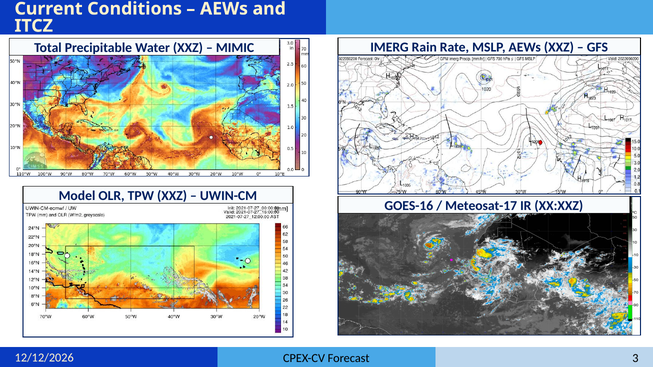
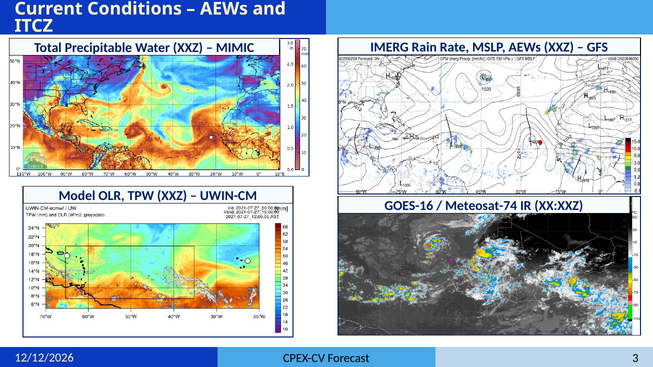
Meteosat-17: Meteosat-17 -> Meteosat-74
